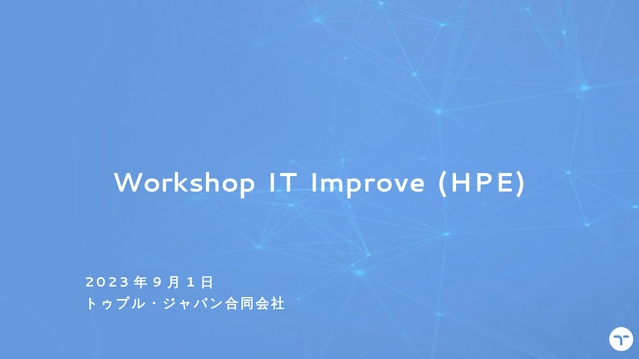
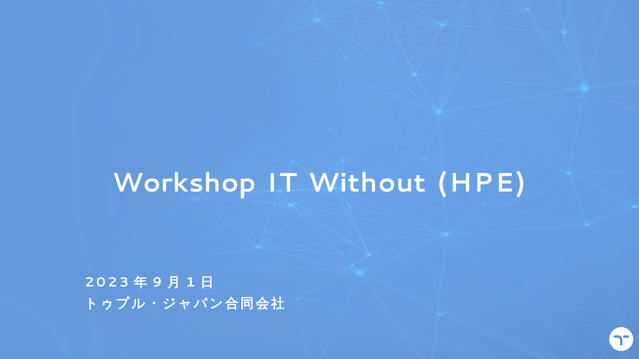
Improve: Improve -> Without
